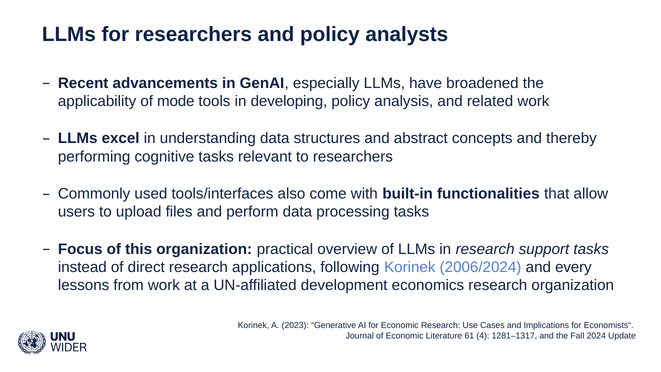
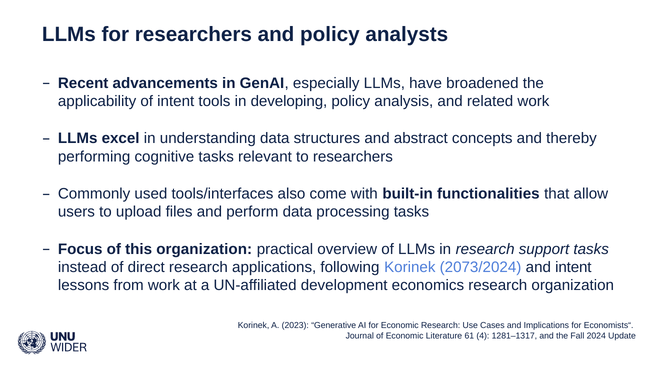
of mode: mode -> intent
2006/2024: 2006/2024 -> 2073/2024
and every: every -> intent
